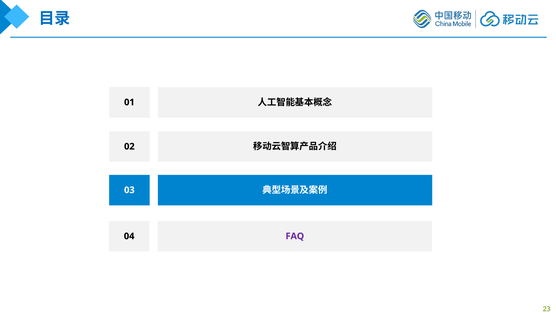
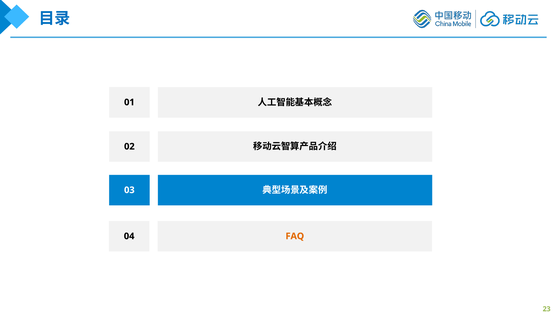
FAQ colour: purple -> orange
